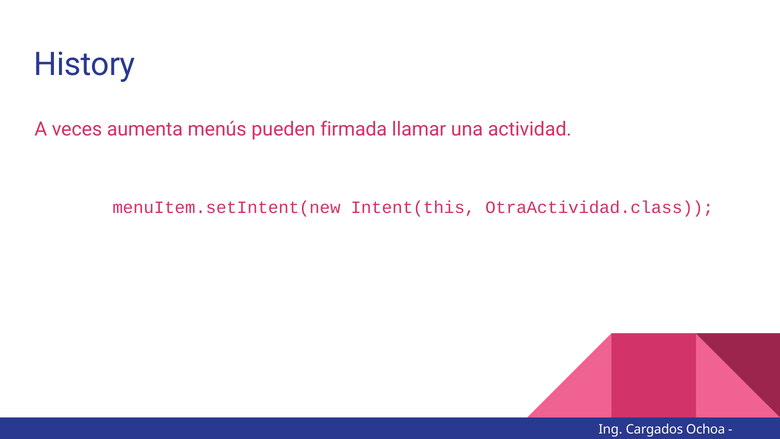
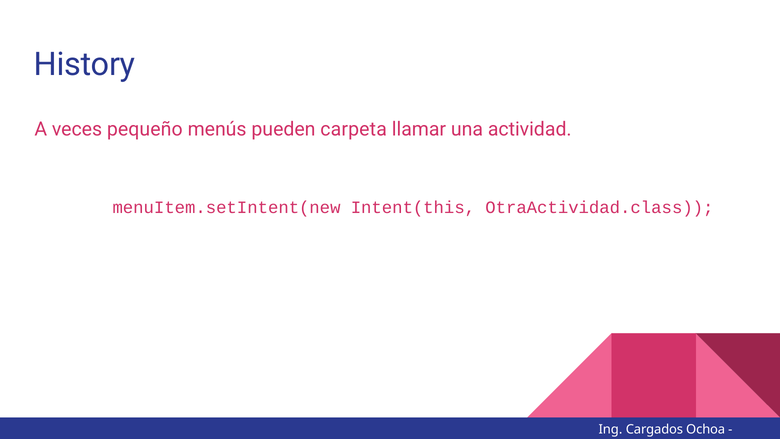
aumenta: aumenta -> pequeño
firmada: firmada -> carpeta
